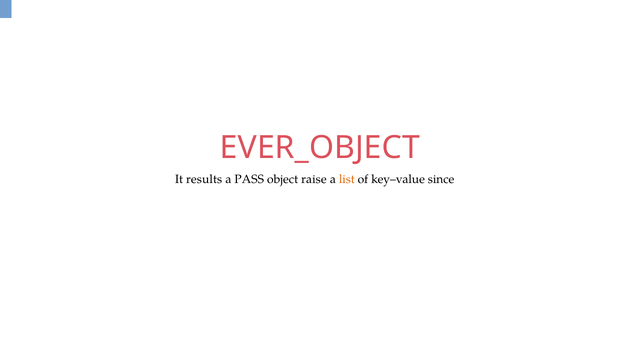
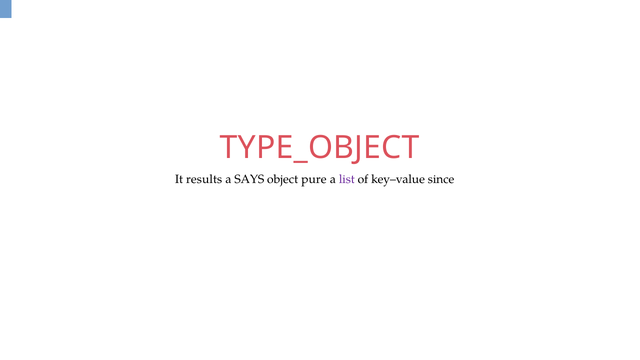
EVER_OBJECT: EVER_OBJECT -> TYPE_OBJECT
PASS: PASS -> SAYS
raise: raise -> pure
list colour: orange -> purple
